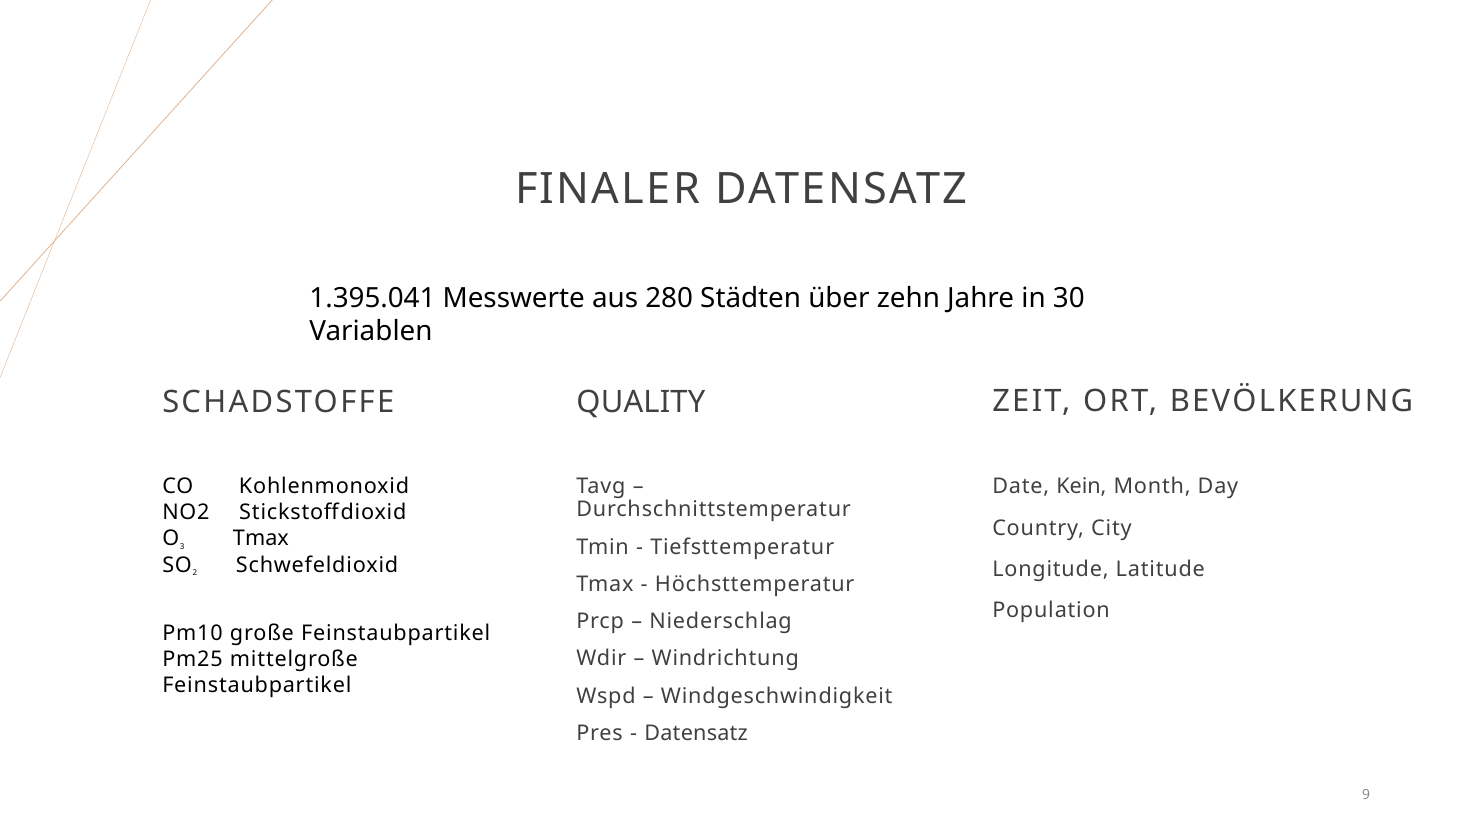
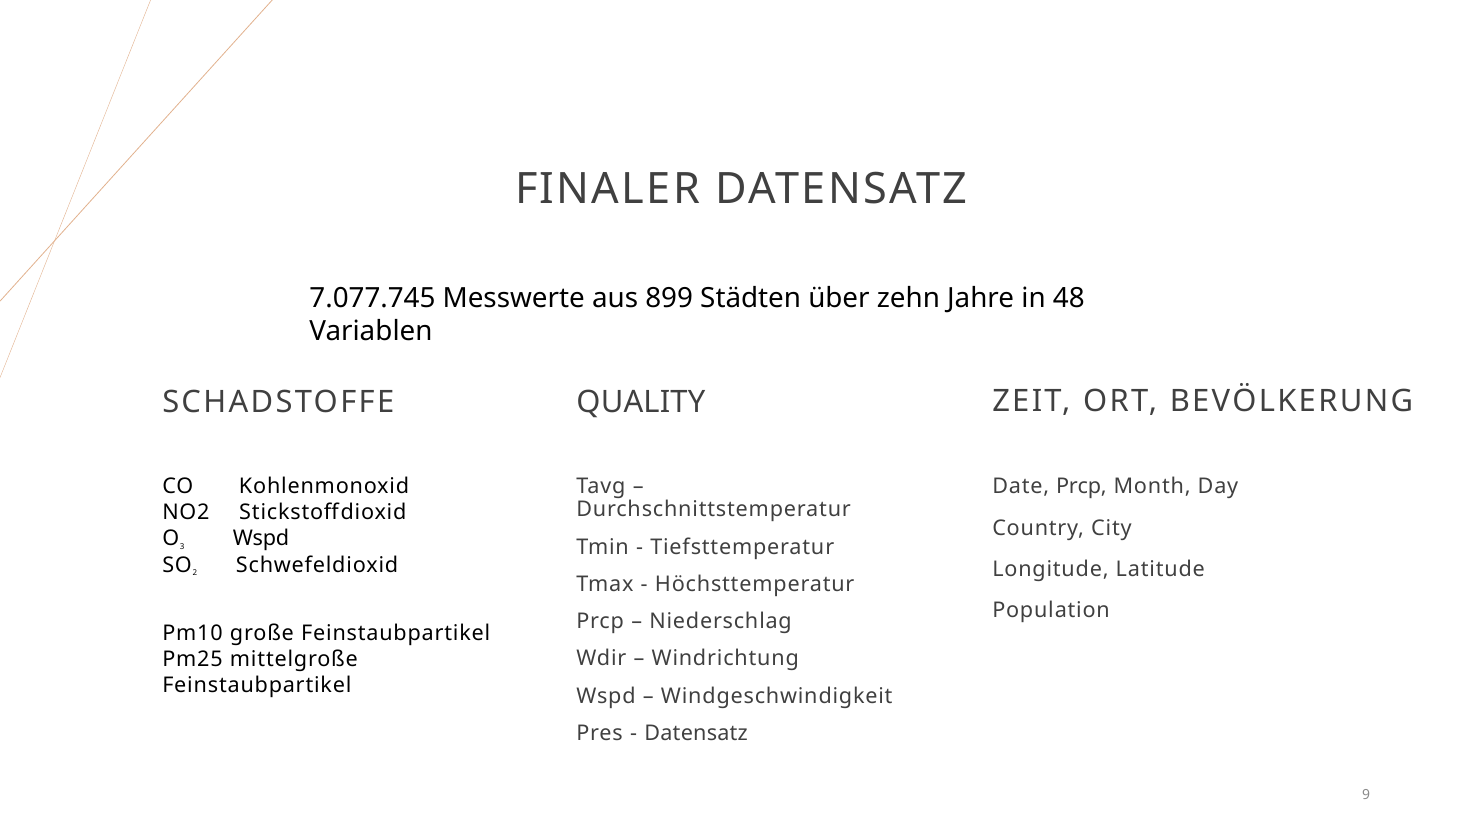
1.395.041: 1.395.041 -> 7.077.745
280: 280 -> 899
30: 30 -> 48
Date Kein: Kein -> Prcp
Tmax at (261, 539): Tmax -> Wspd
